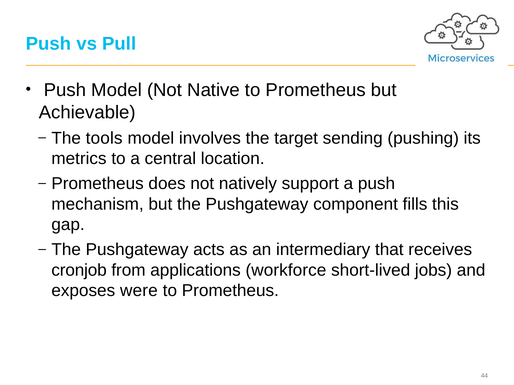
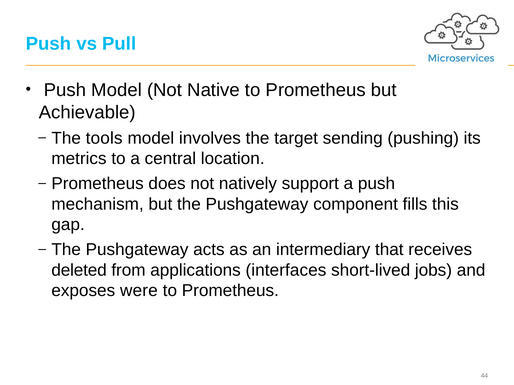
cronjob: cronjob -> deleted
workforce: workforce -> interfaces
